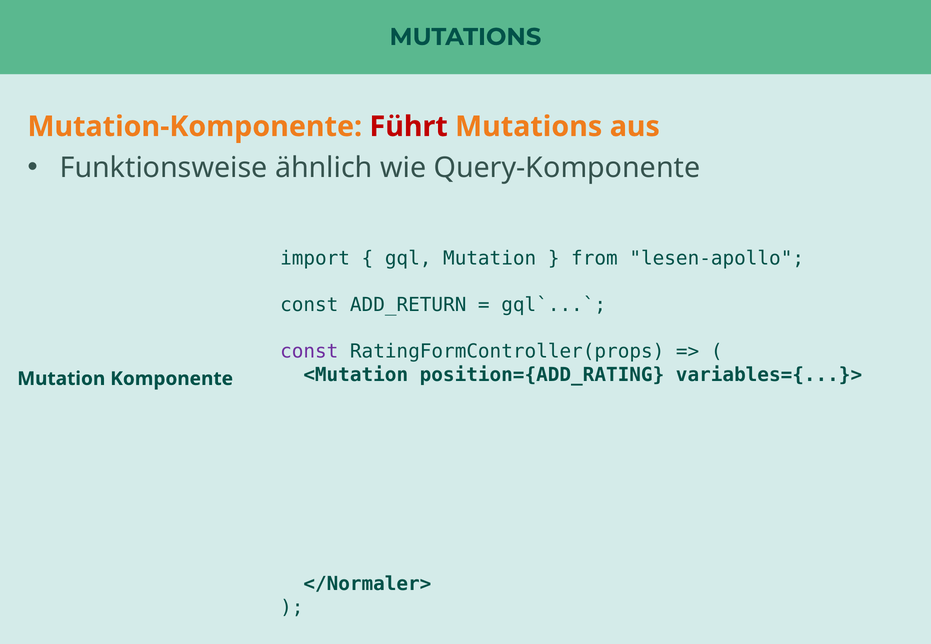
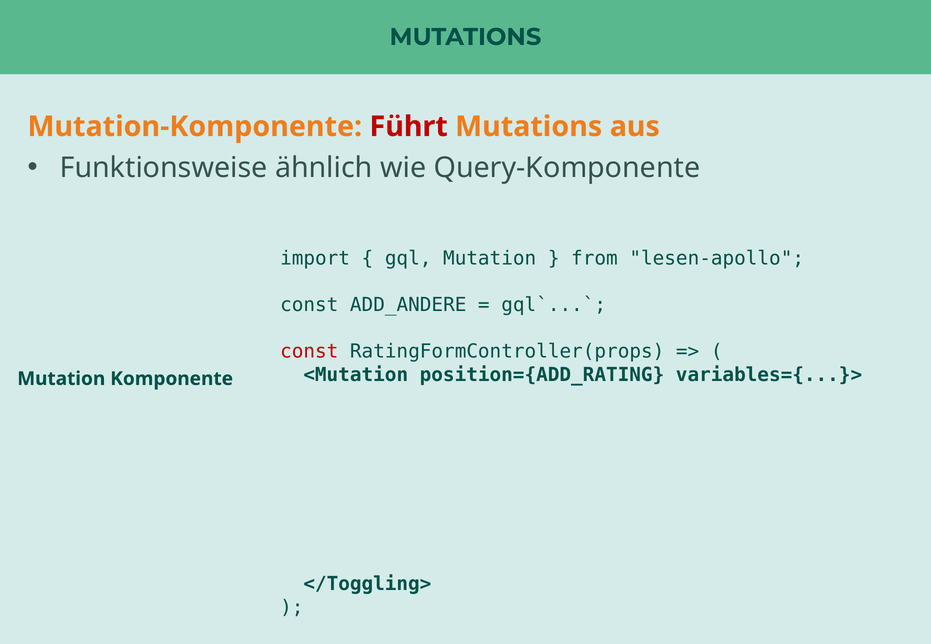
ADD_RETURN: ADD_RETURN -> ADD_ANDERE
const at (309, 352) colour: purple -> red
</Normaler>: </Normaler> -> </Toggling>
